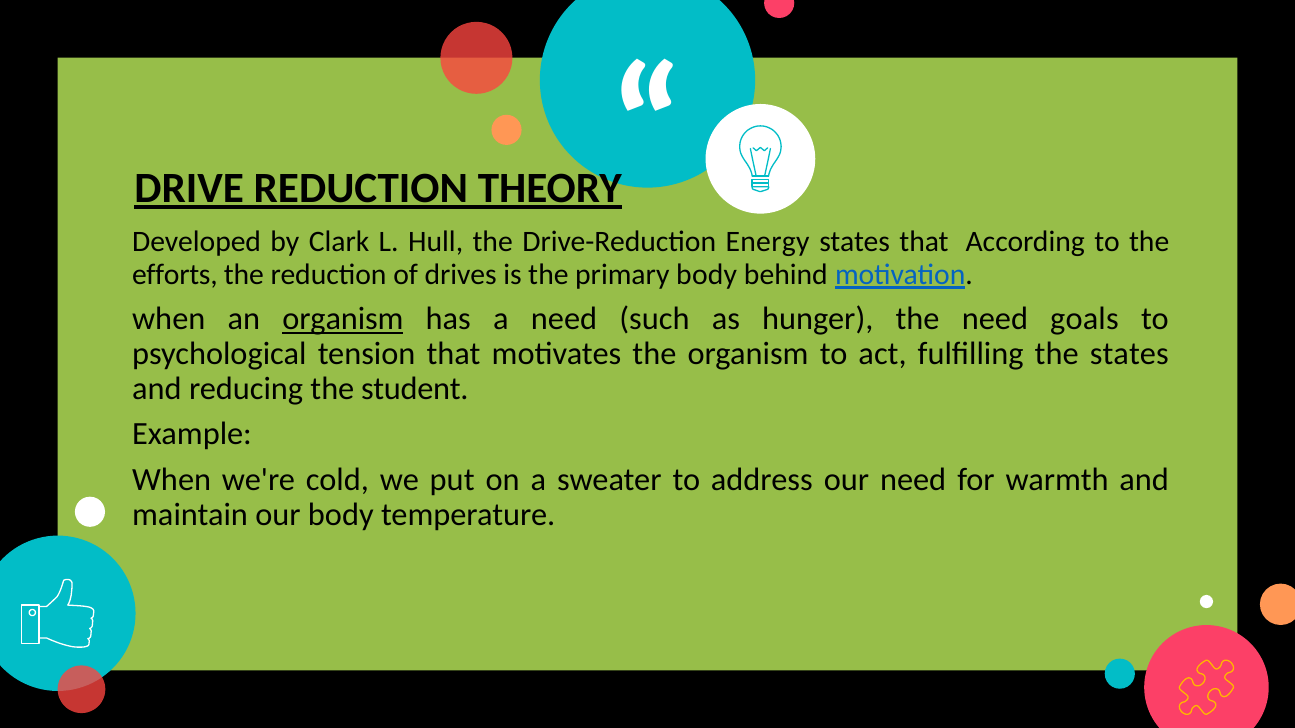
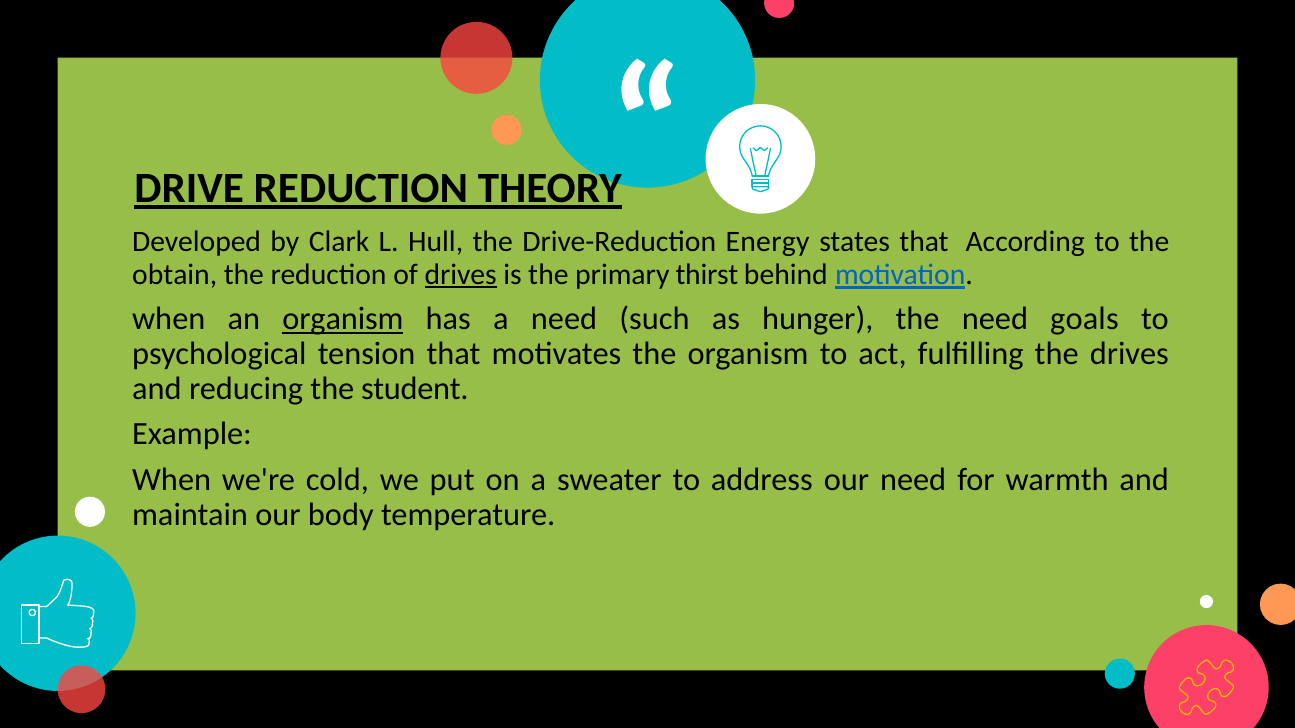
efforts: efforts -> obtain
drives at (461, 275) underline: none -> present
primary body: body -> thirst
the states: states -> drives
